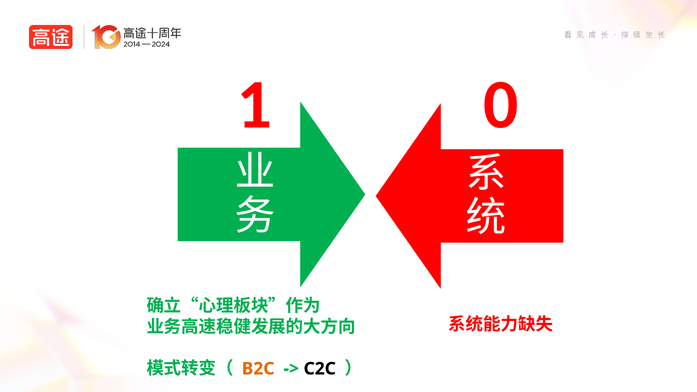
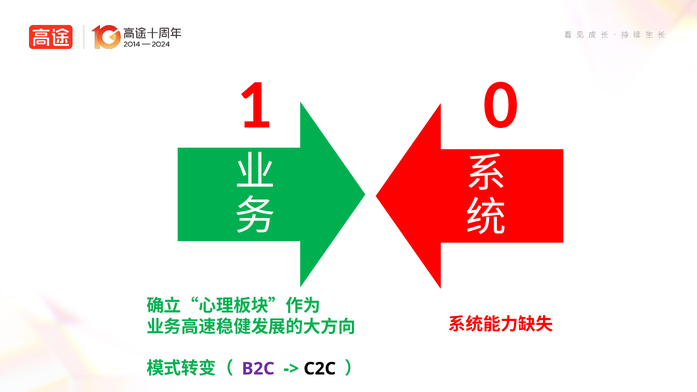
B2C colour: orange -> purple
